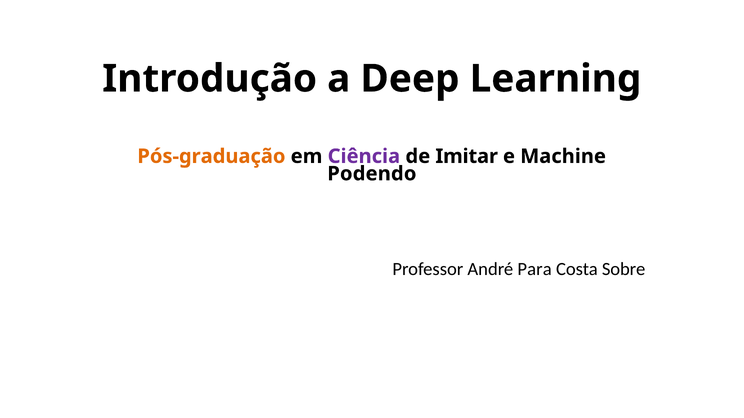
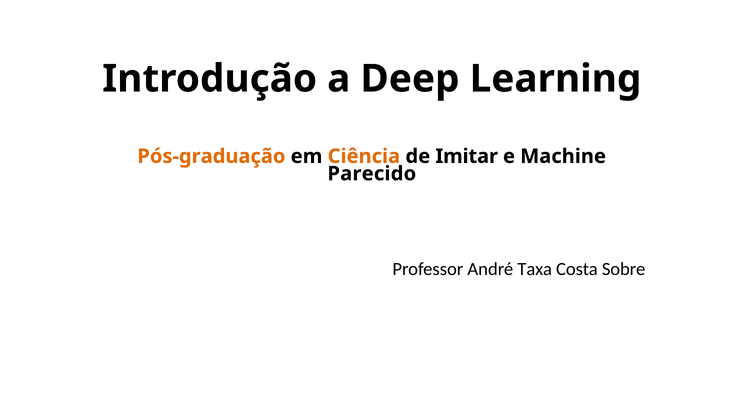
Ciência colour: purple -> orange
Podendo: Podendo -> Parecido
Para: Para -> Taxa
